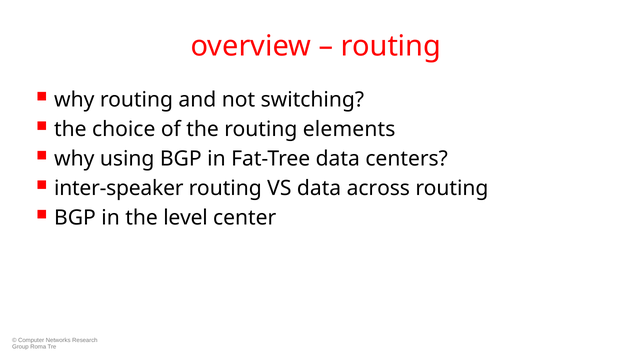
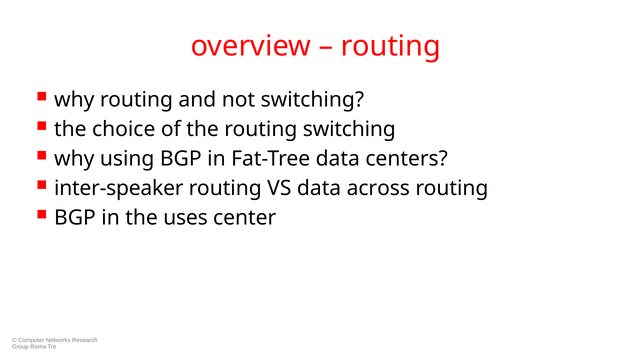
routing elements: elements -> switching
level: level -> uses
